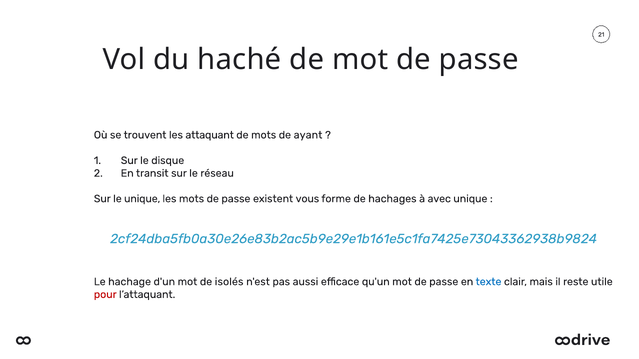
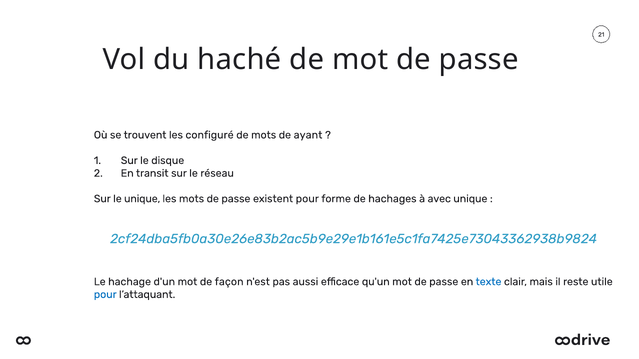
attaquant: attaquant -> configuré
existent vous: vous -> pour
isolés: isolés -> façon
pour at (105, 295) colour: red -> blue
